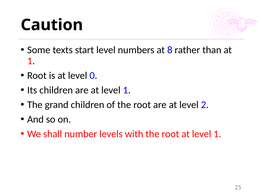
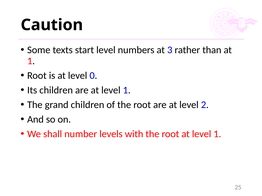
8: 8 -> 3
